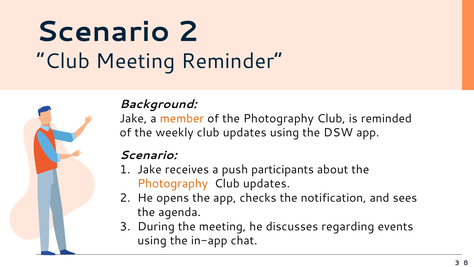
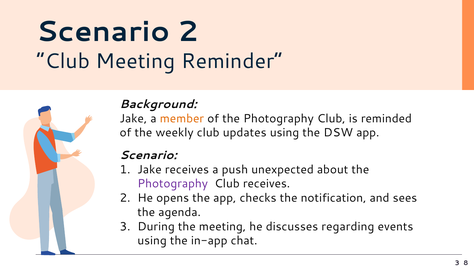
participants: participants -> unexpected
Photography at (173, 183) colour: orange -> purple
updates at (266, 183): updates -> receives
